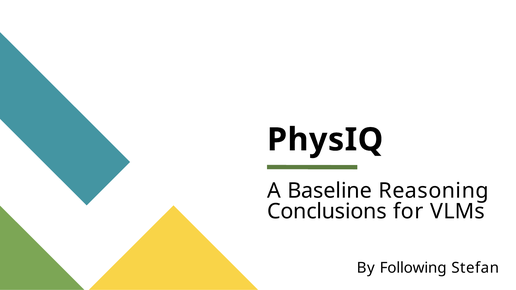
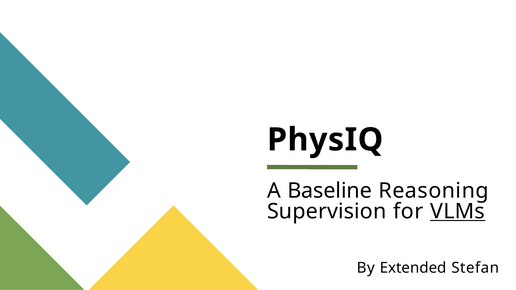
Conclusions: Conclusions -> Supervision
VLMs underline: none -> present
Following: Following -> Extended
